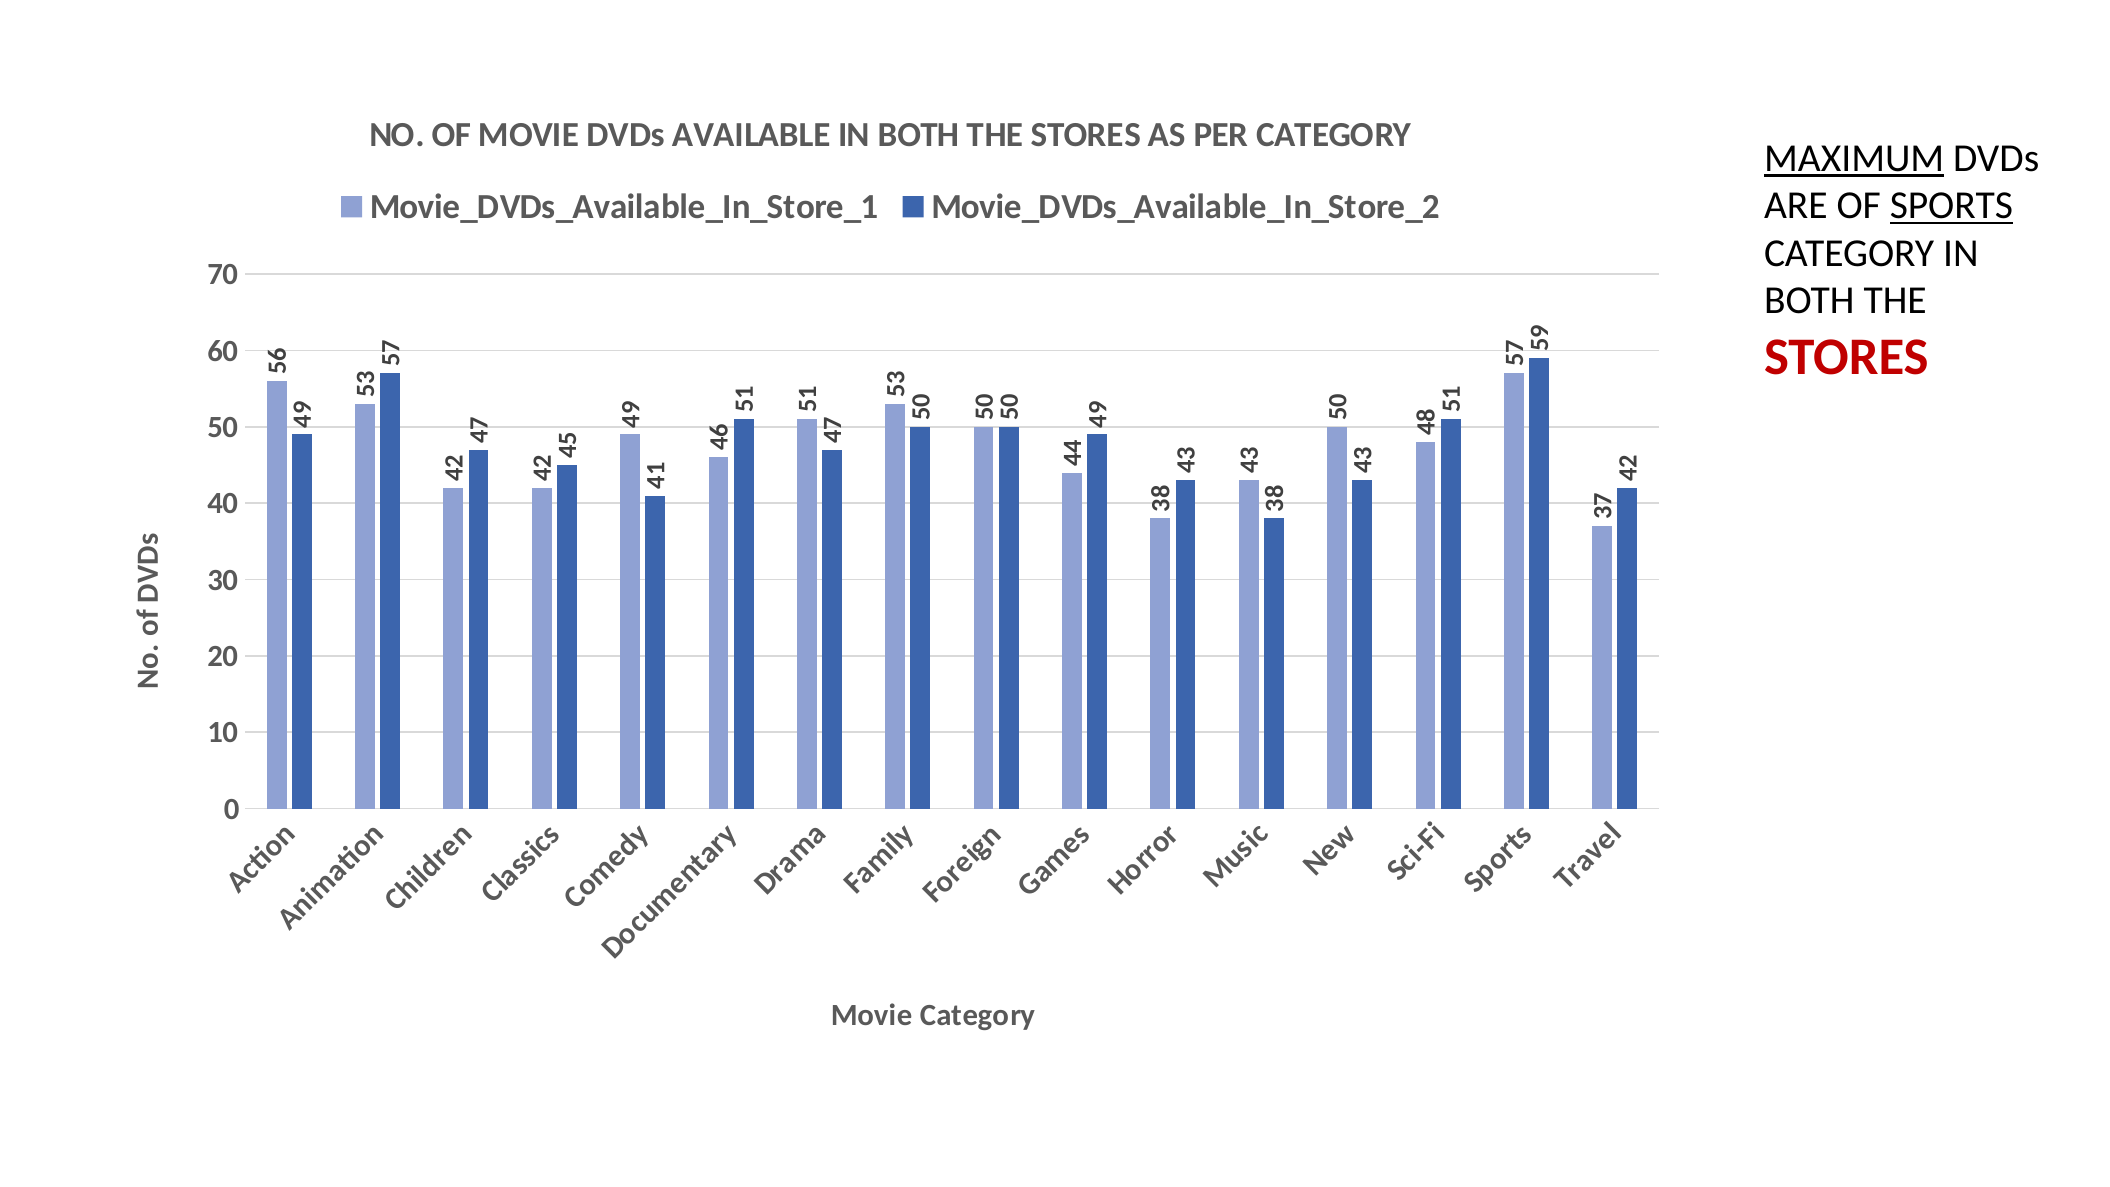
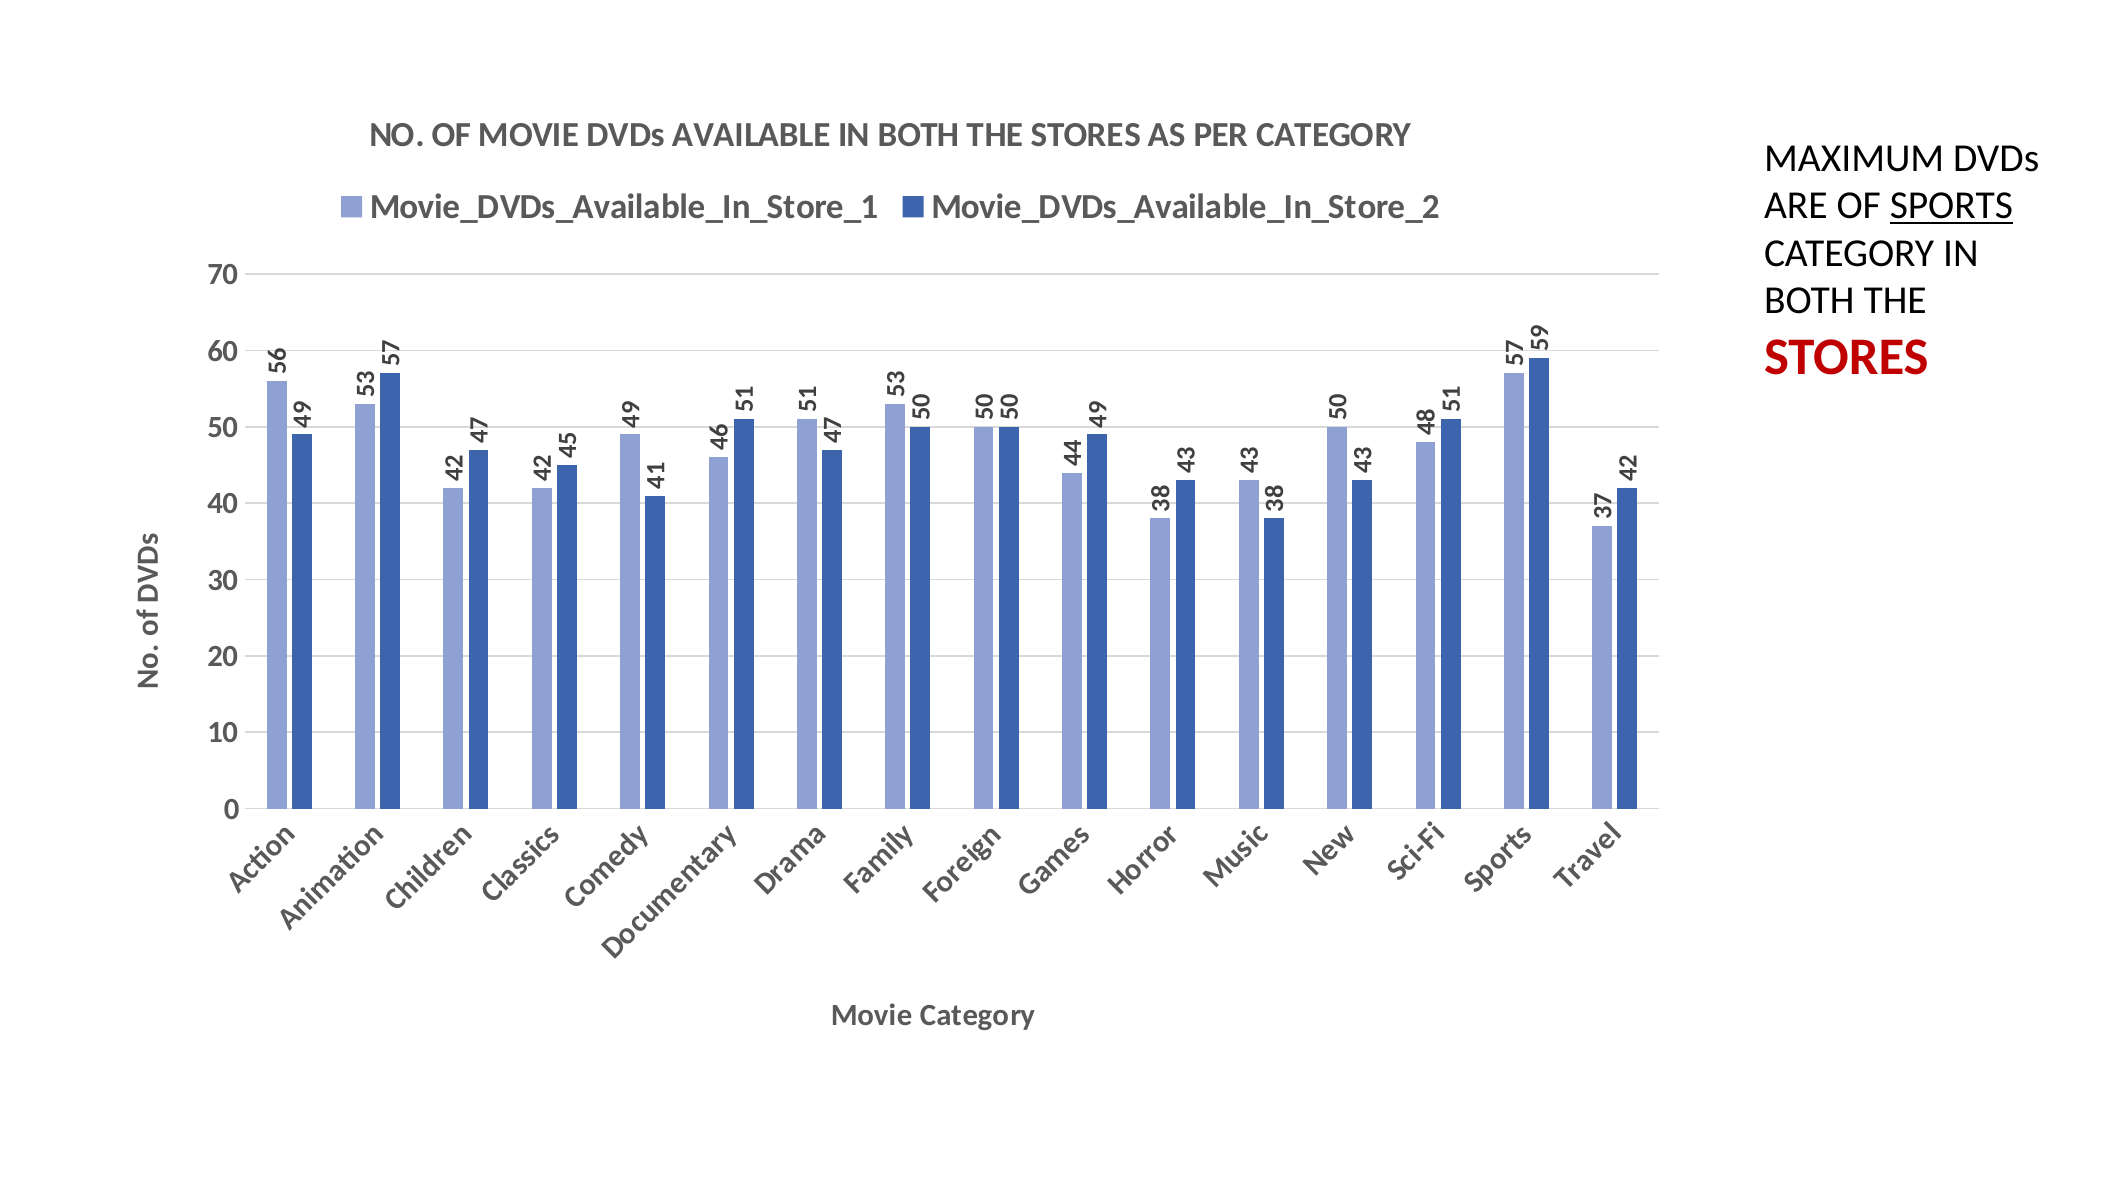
MAXIMUM underline: present -> none
